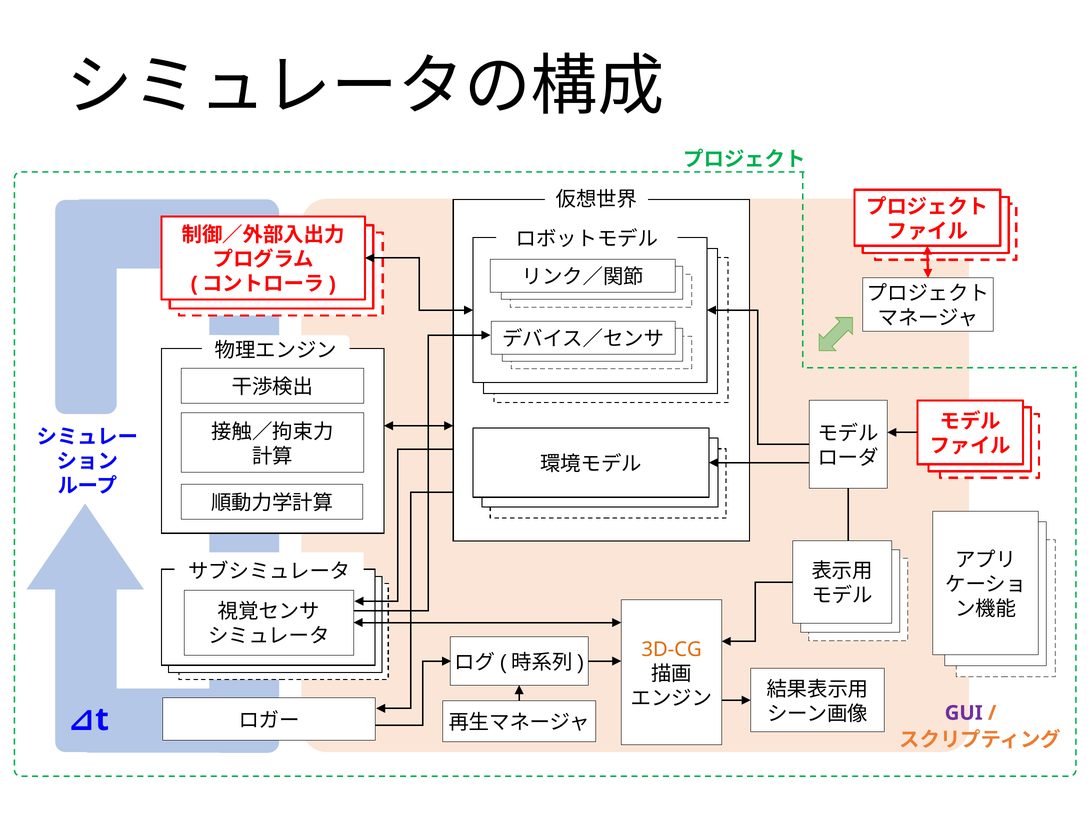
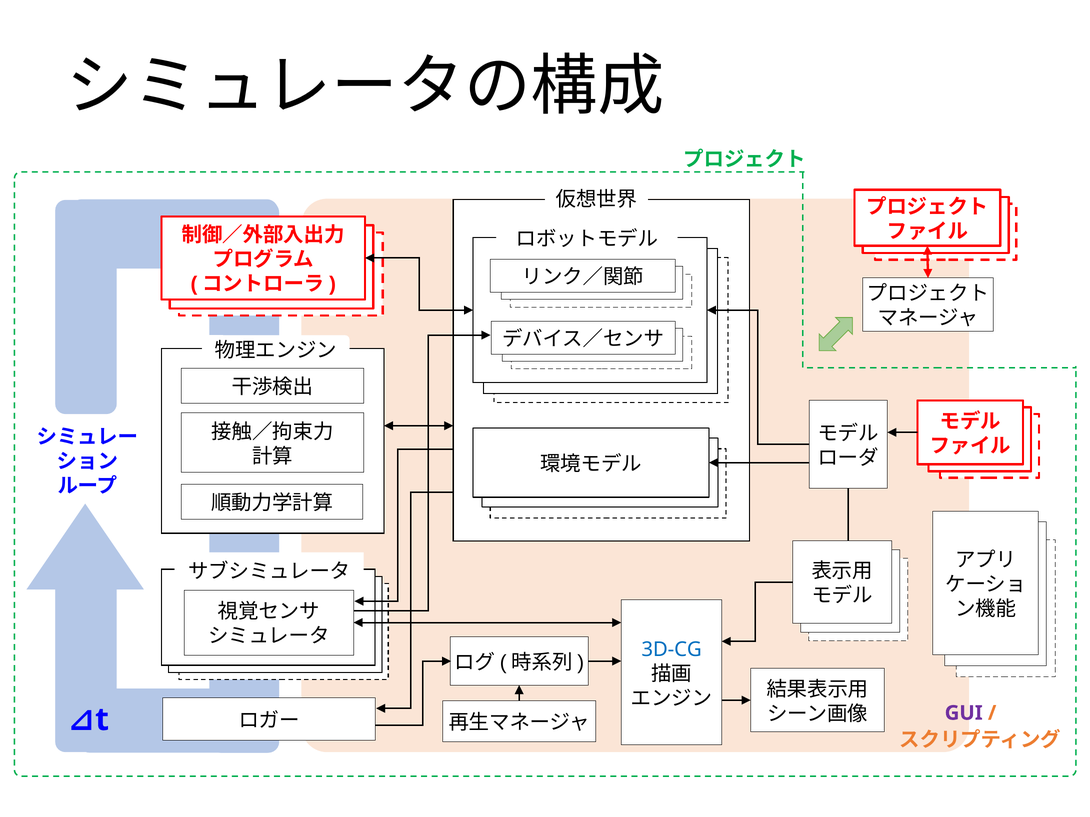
3D-CG colour: orange -> blue
